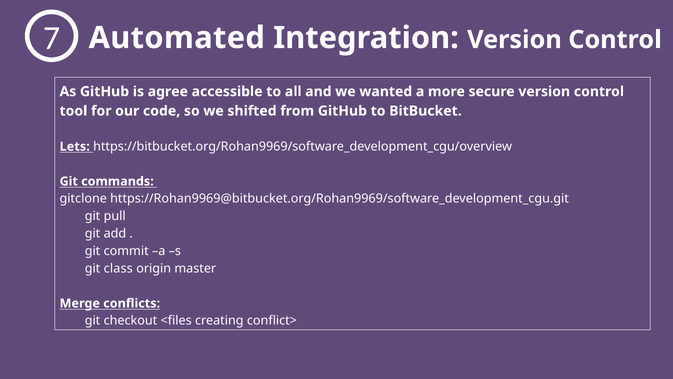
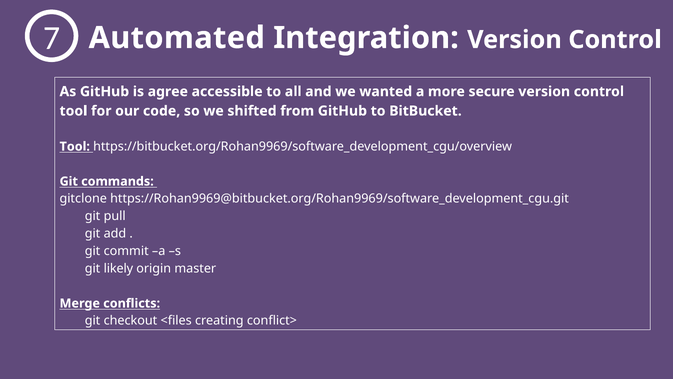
Lets at (75, 146): Lets -> Tool
class: class -> likely
